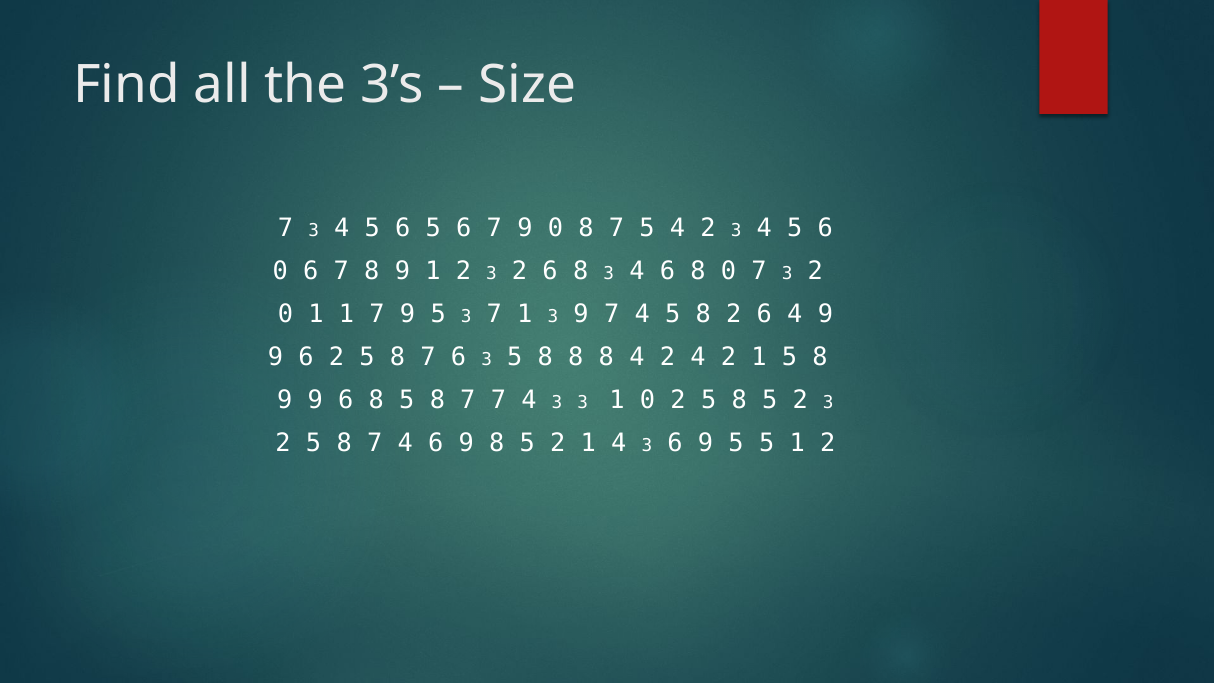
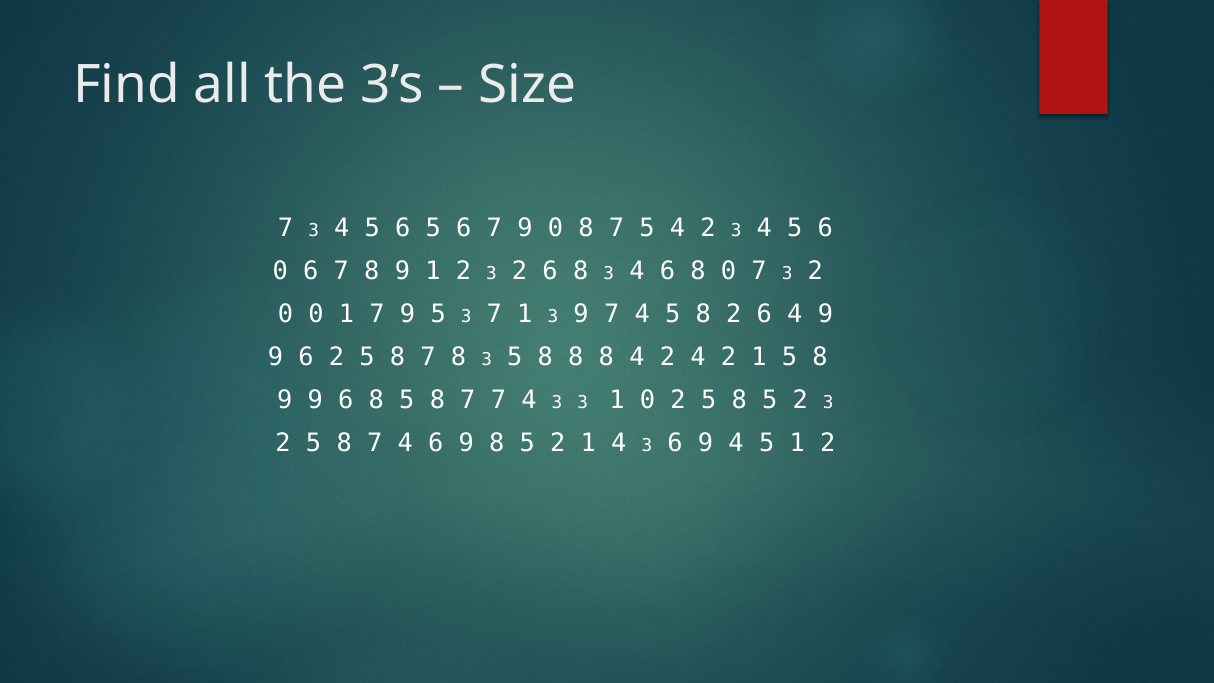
0 1: 1 -> 0
8 7 6: 6 -> 8
6 9 5: 5 -> 4
